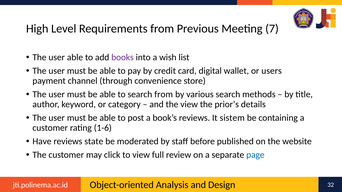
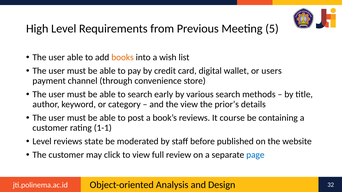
7: 7 -> 5
books colour: purple -> orange
search from: from -> early
sistem: sistem -> course
1-6: 1-6 -> 1-1
Have at (42, 142): Have -> Level
